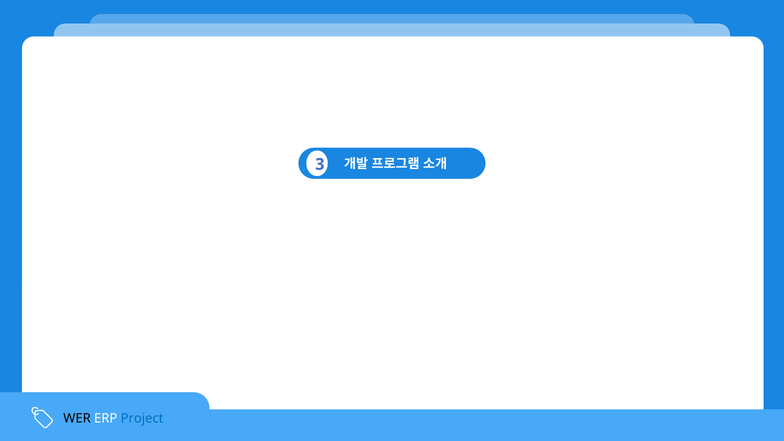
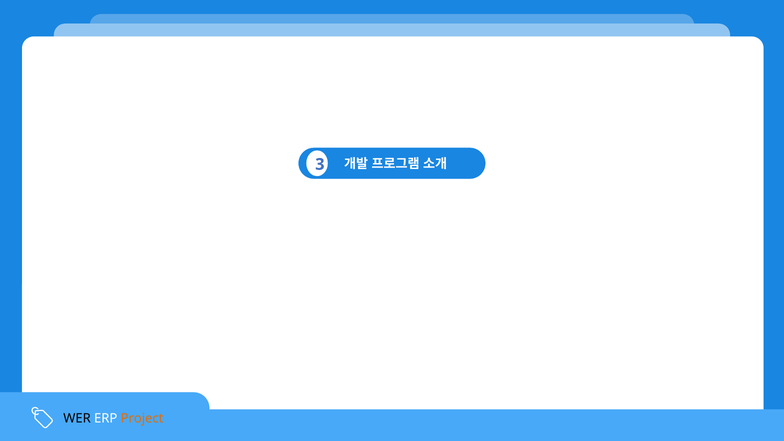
Project colour: blue -> orange
